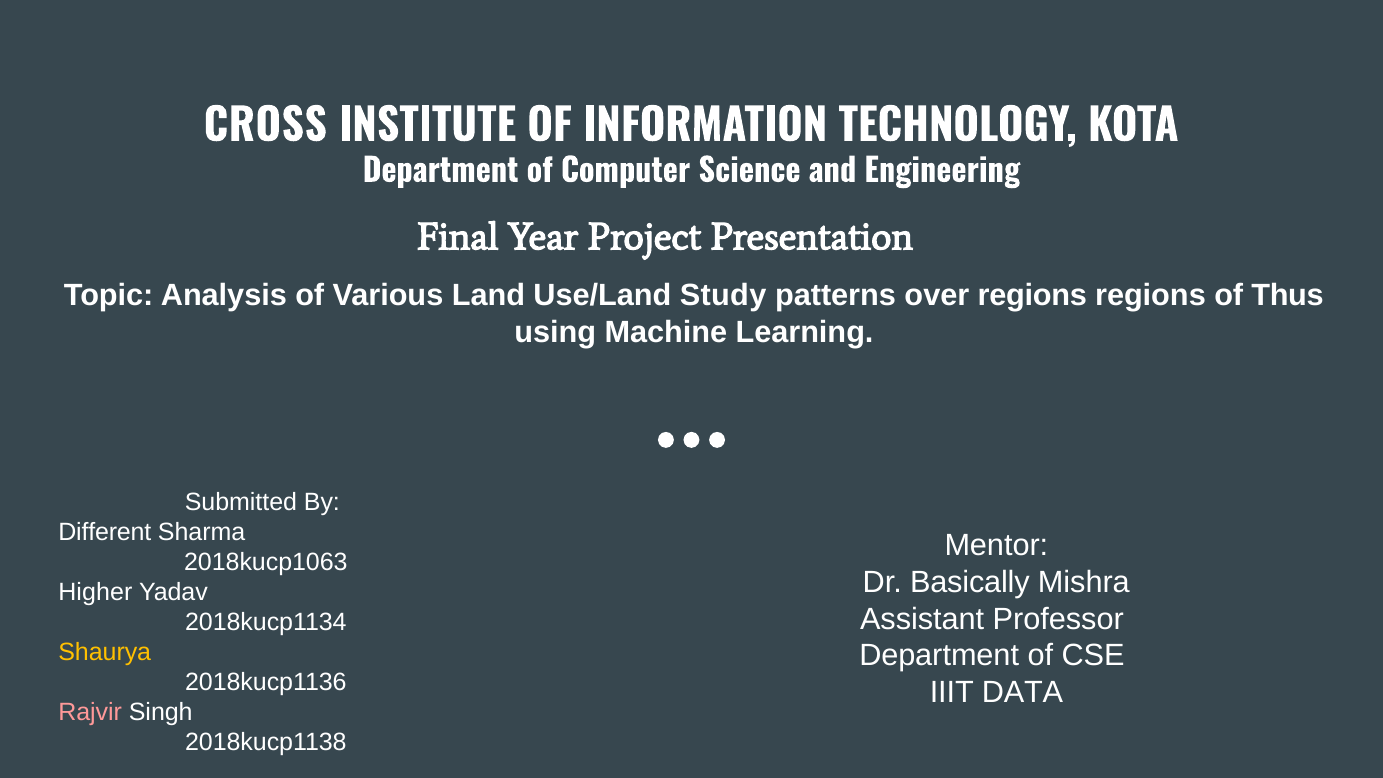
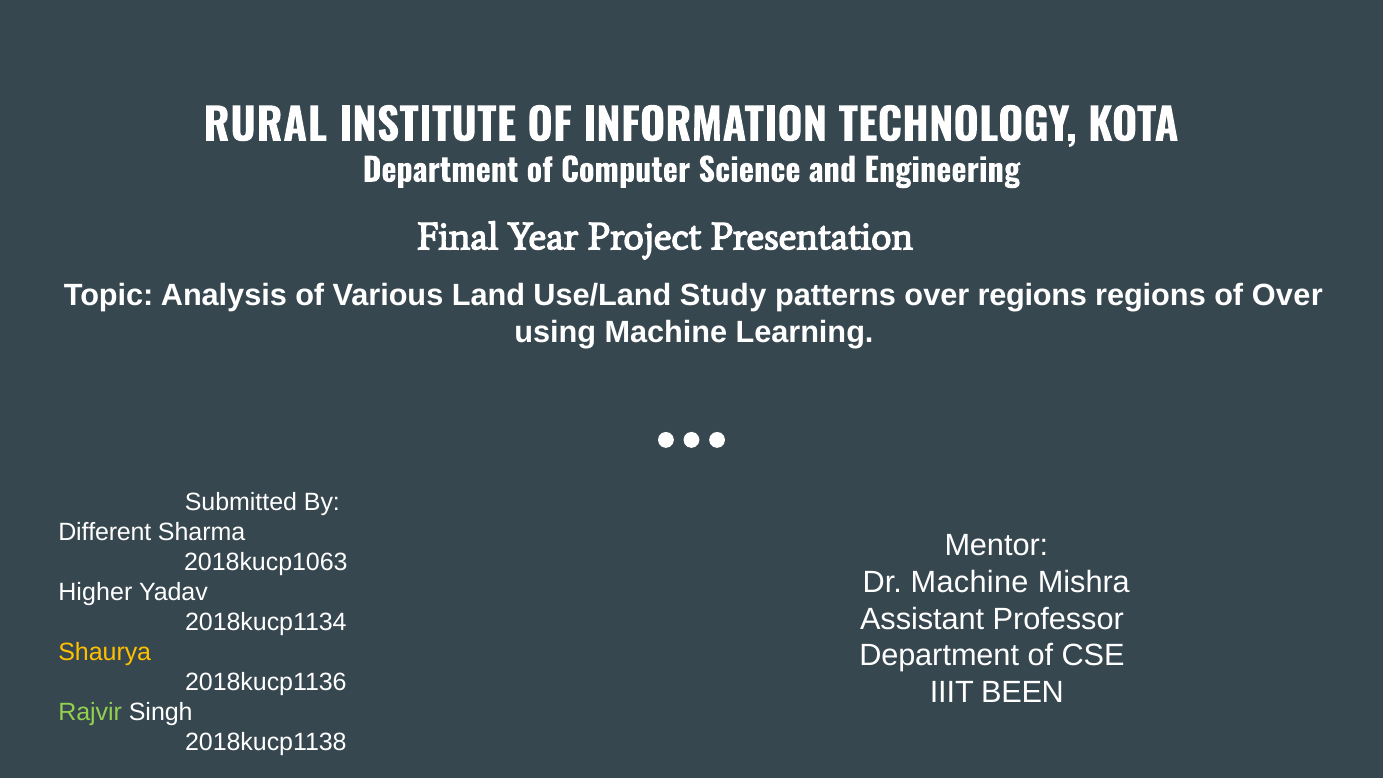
CROSS: CROSS -> RURAL
of Thus: Thus -> Over
Dr Basically: Basically -> Machine
DATA: DATA -> BEEN
Rajvir colour: pink -> light green
